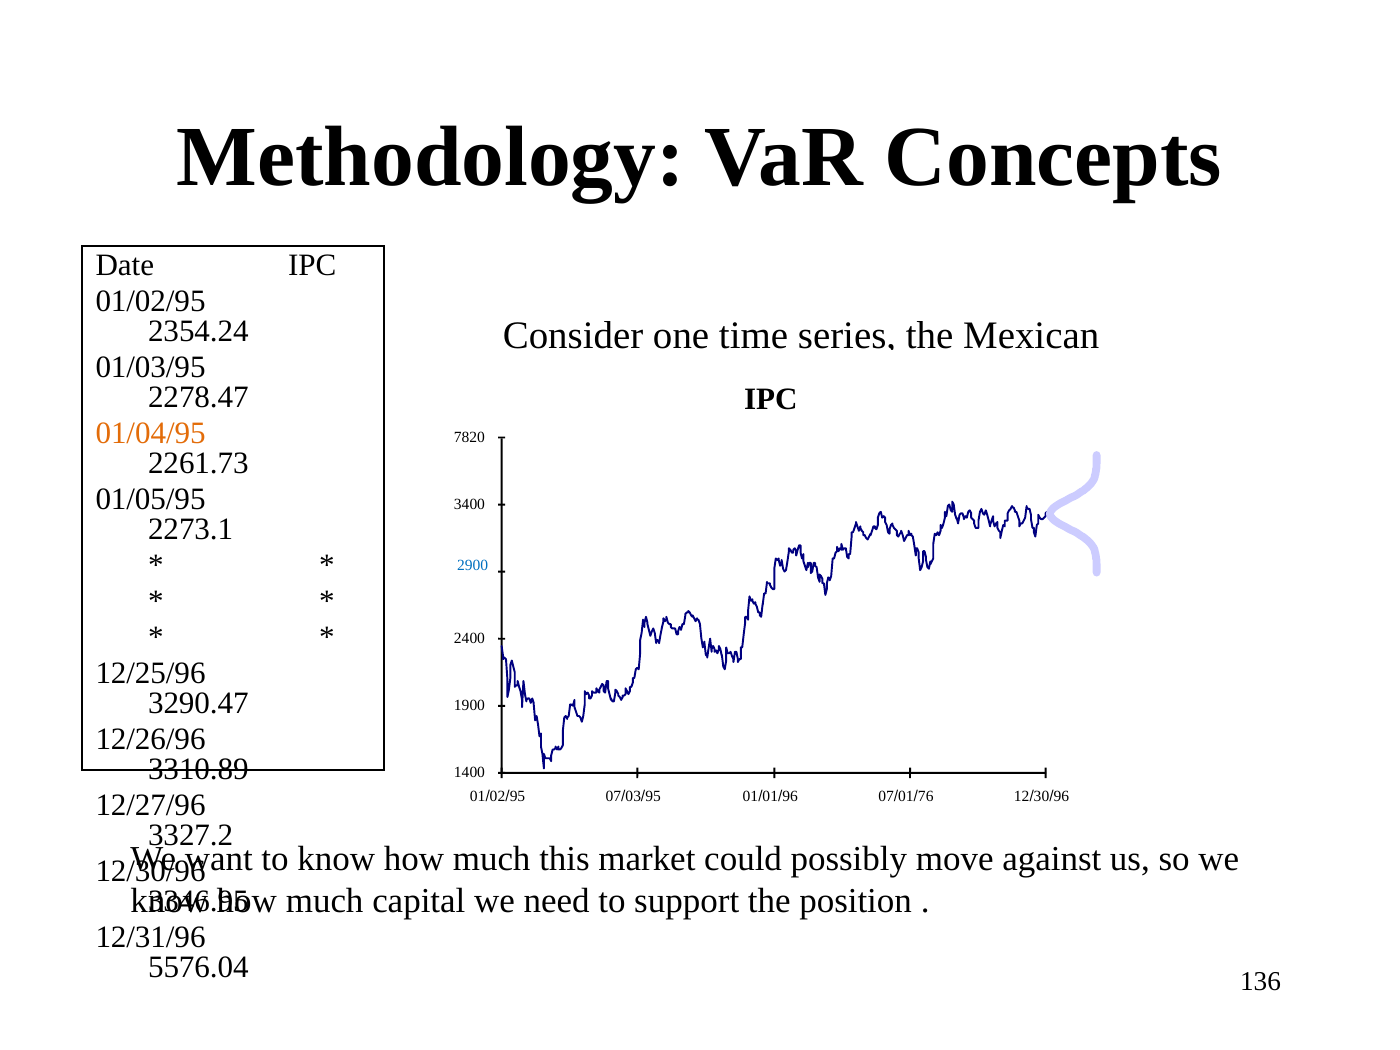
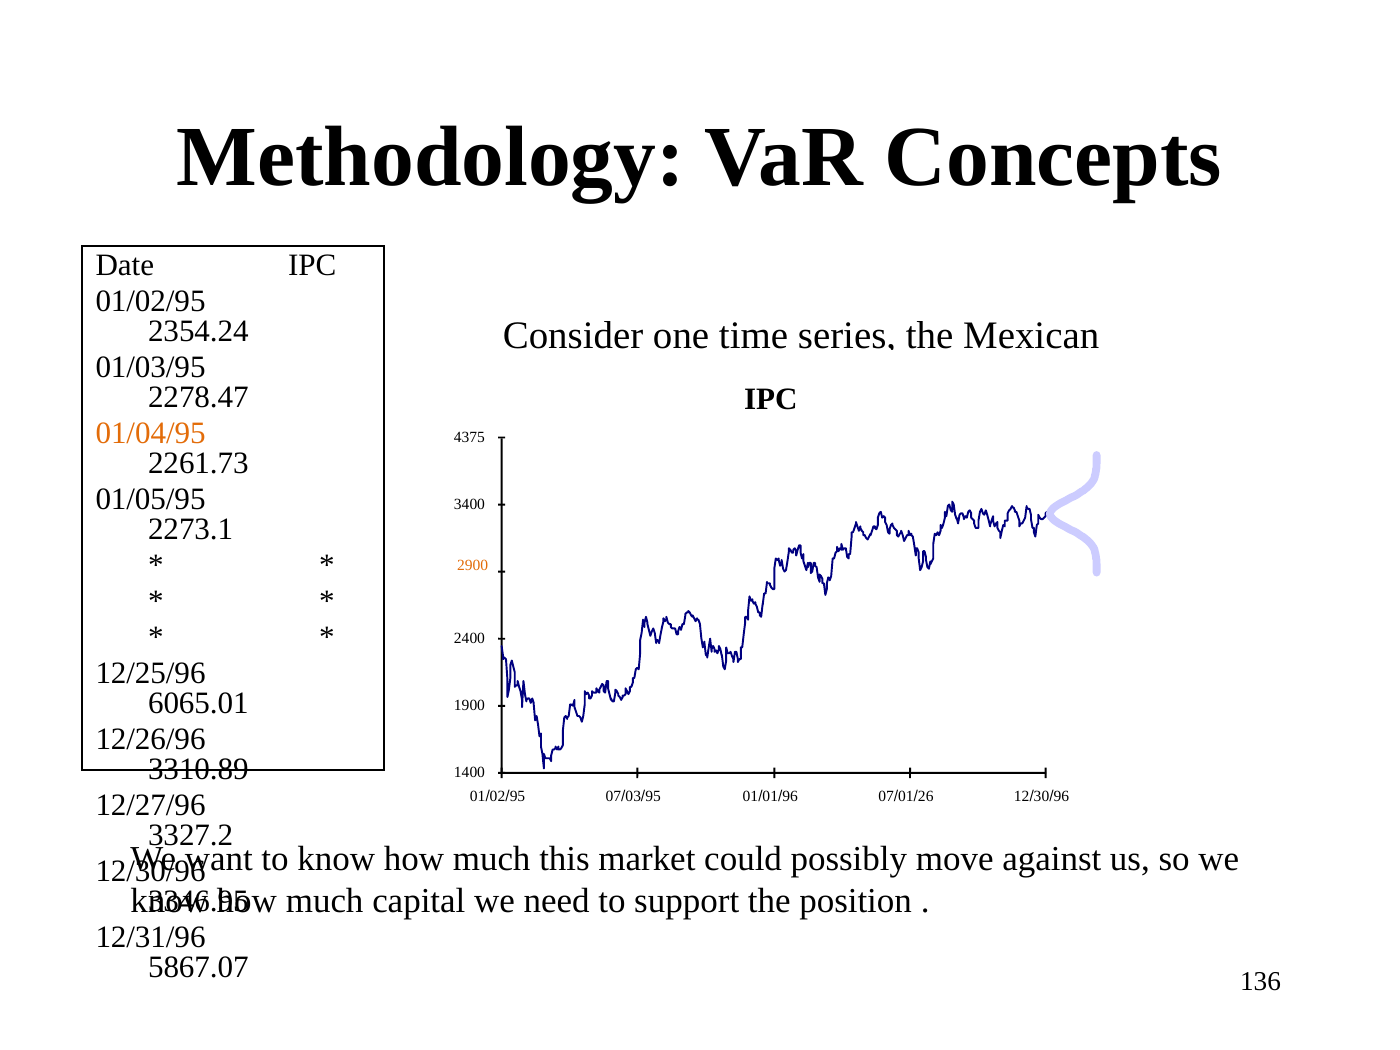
7820: 7820 -> 4375
2900 colour: blue -> orange
3290.47: 3290.47 -> 6065.01
07/01/76: 07/01/76 -> 07/01/26
5576.04: 5576.04 -> 5867.07
